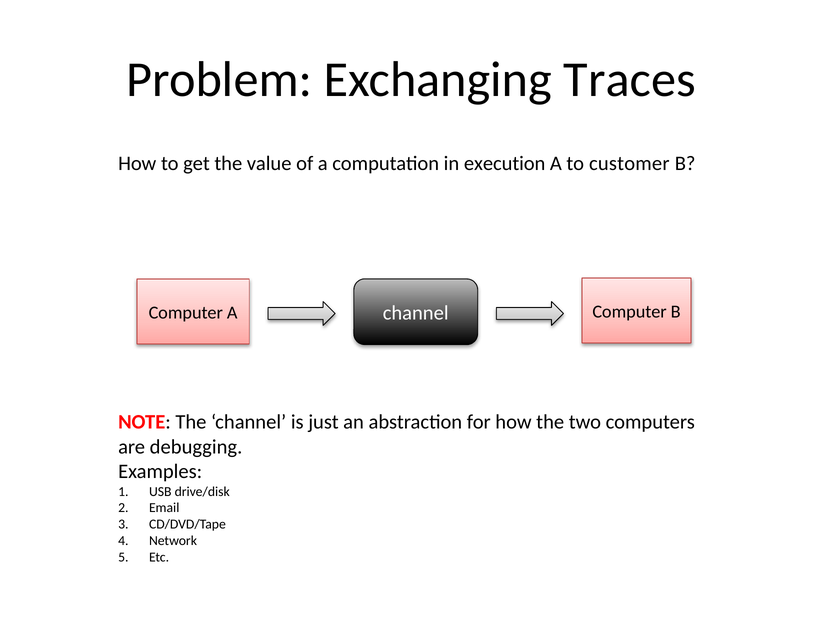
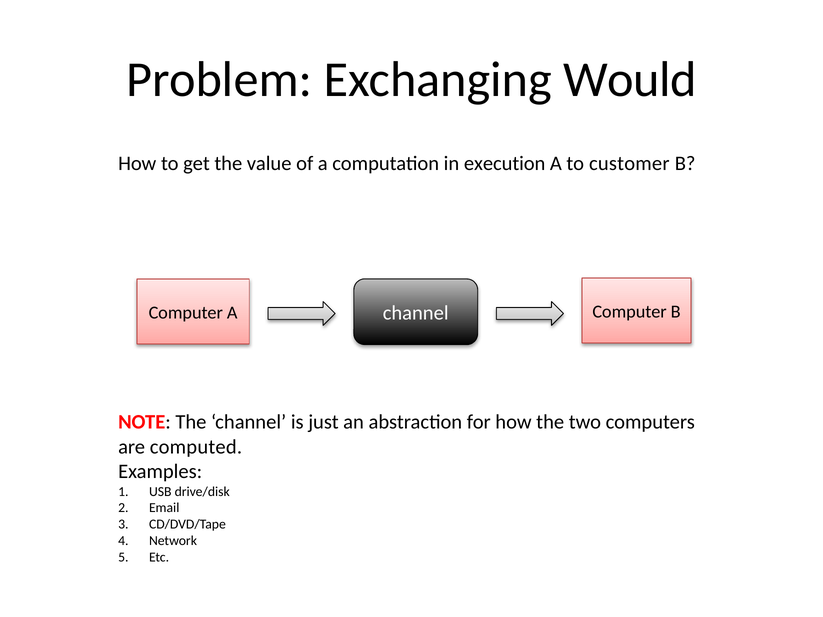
Traces: Traces -> Would
debugging: debugging -> computed
